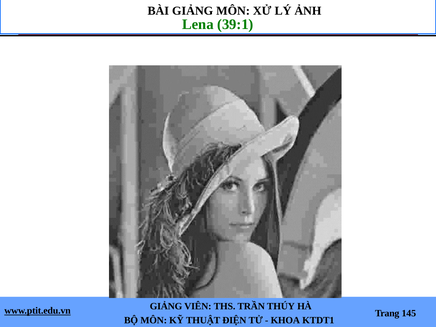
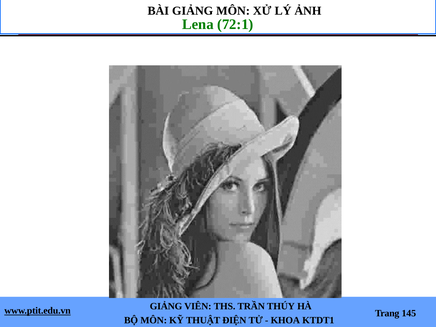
39:1: 39:1 -> 72:1
